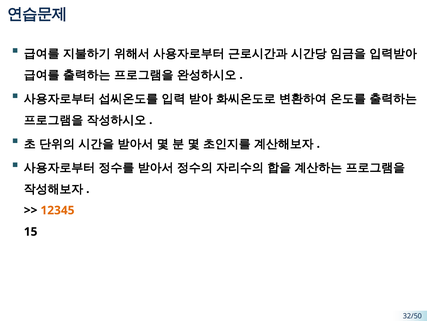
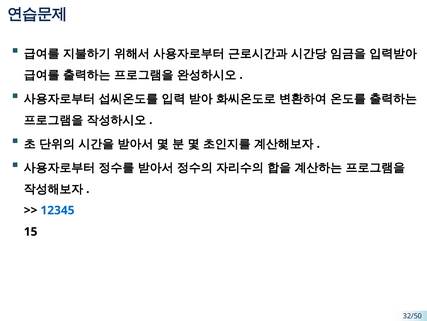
12345 colour: orange -> blue
